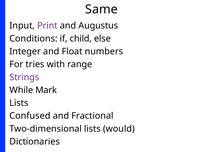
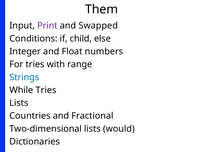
Same: Same -> Them
Augustus: Augustus -> Swapped
Strings colour: purple -> blue
While Mark: Mark -> Tries
Confused: Confused -> Countries
